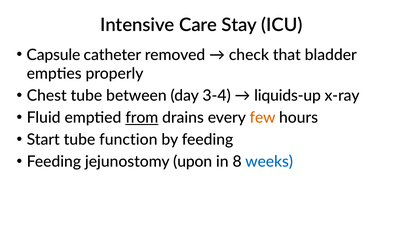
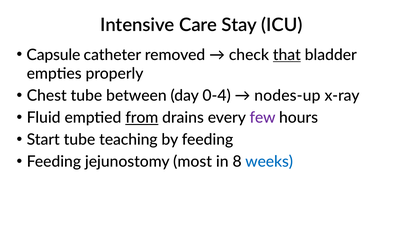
that underline: none -> present
3-4: 3-4 -> 0-4
liquids-up: liquids-up -> nodes-up
few colour: orange -> purple
function: function -> teaching
upon: upon -> most
